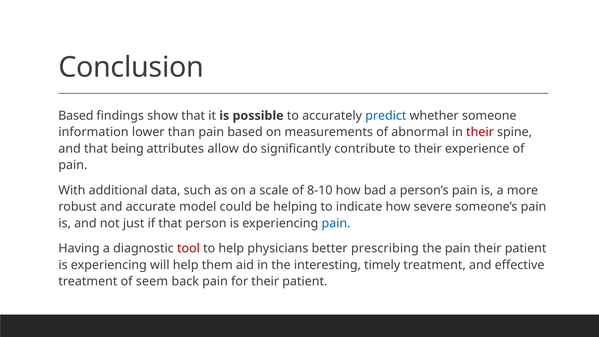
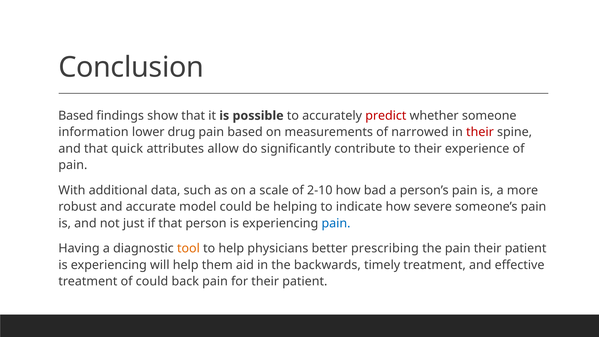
predict colour: blue -> red
than: than -> drug
abnormal: abnormal -> narrowed
being: being -> quick
8-10: 8-10 -> 2-10
tool colour: red -> orange
interesting: interesting -> backwards
of seem: seem -> could
